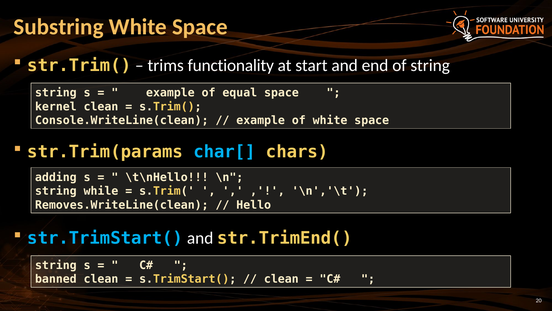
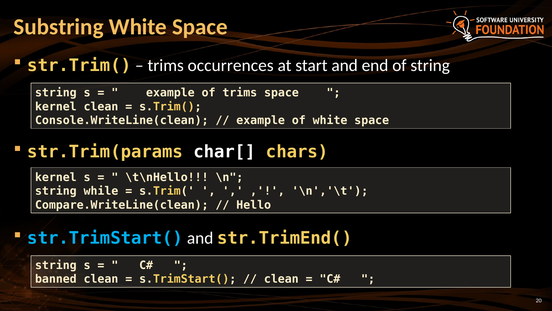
functionality: functionality -> occurrences
of equal: equal -> trims
char[ colour: light blue -> white
adding at (56, 177): adding -> kernel
Removes.WriteLine(clean: Removes.WriteLine(clean -> Compare.WriteLine(clean
